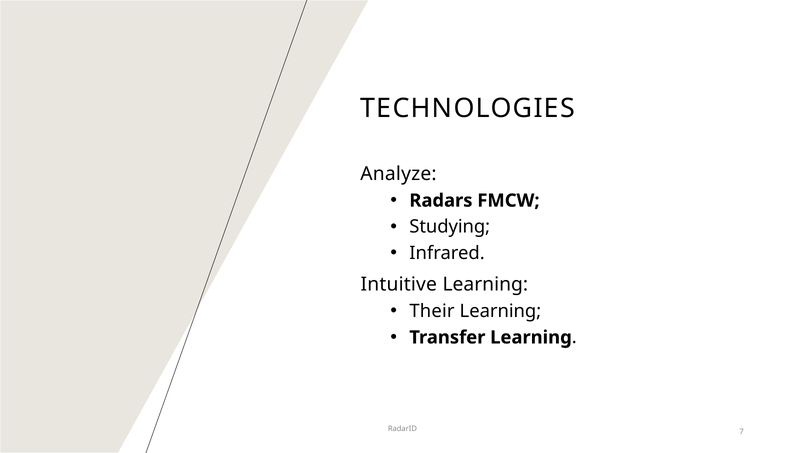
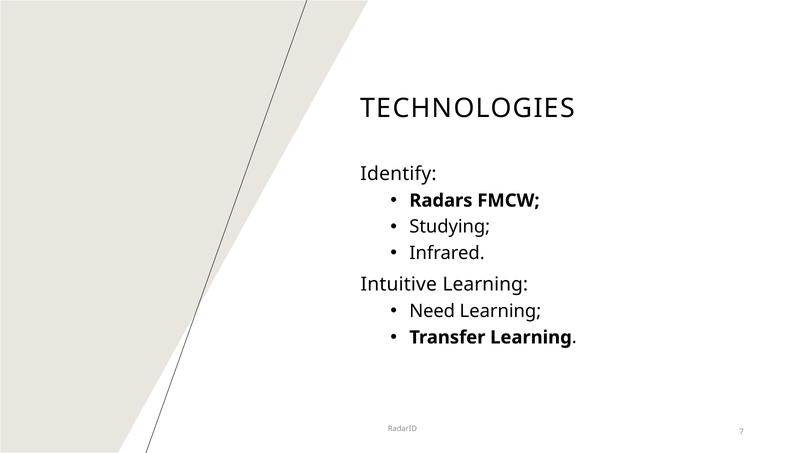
Analyze: Analyze -> Identify
Their: Their -> Need
